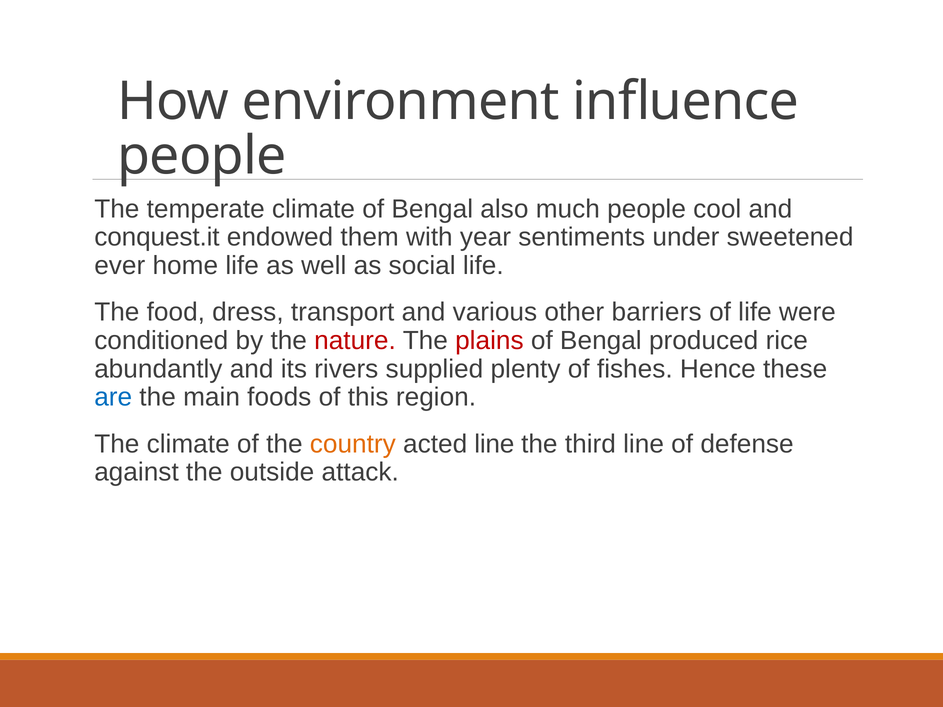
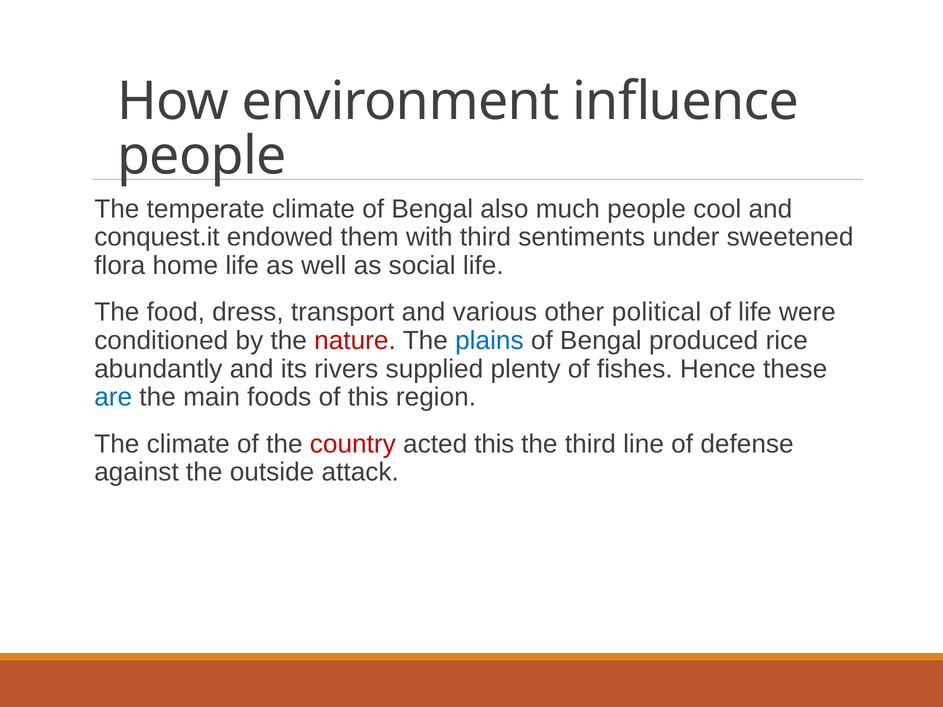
with year: year -> third
ever: ever -> flora
barriers: barriers -> political
plains colour: red -> blue
country colour: orange -> red
acted line: line -> this
